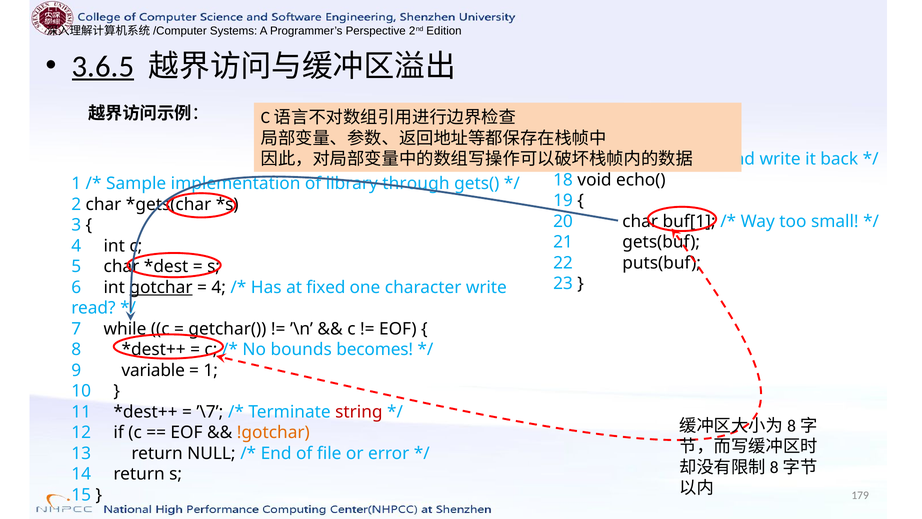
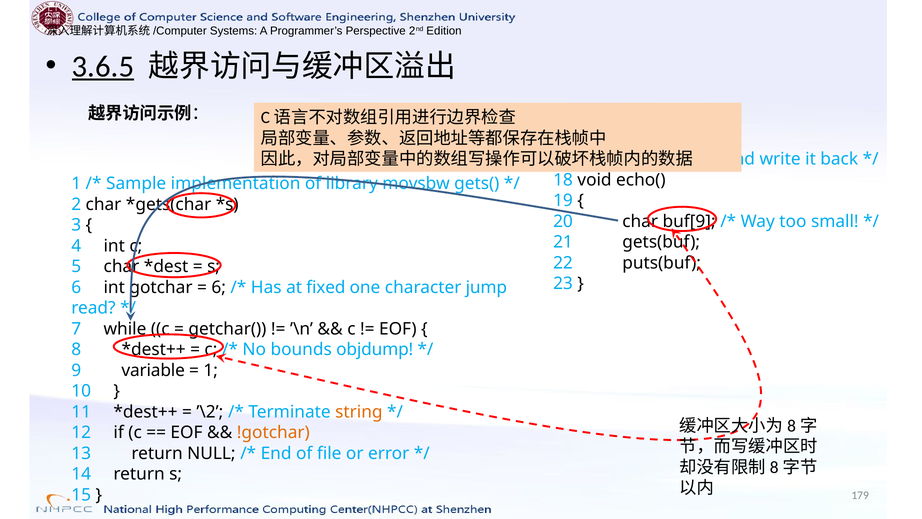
through: through -> movsbw
buf[1: buf[1 -> buf[9
gotchar underline: present -> none
4 at (219, 287): 4 -> 6
character write: write -> jump
becomes: becomes -> objdump
’\7: ’\7 -> ’\2
string colour: red -> orange
